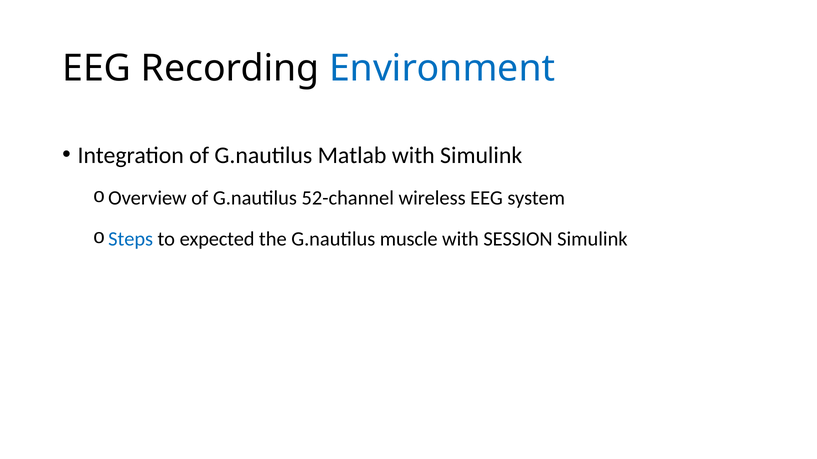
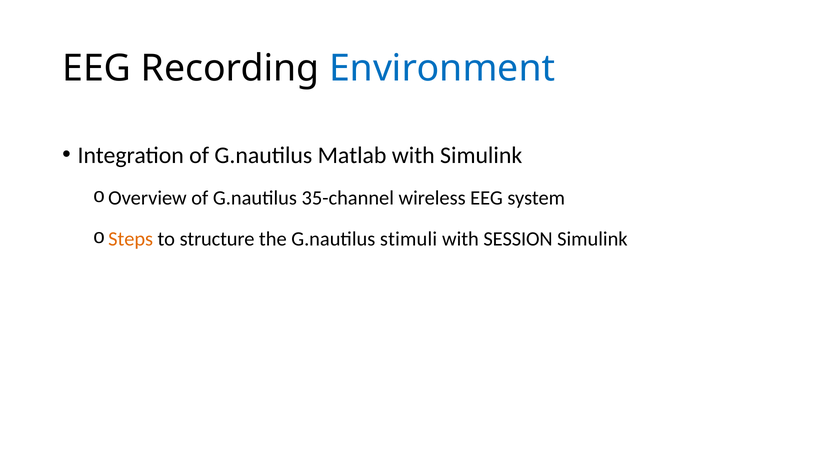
52-channel: 52-channel -> 35-channel
Steps colour: blue -> orange
expected: expected -> structure
muscle: muscle -> stimuli
